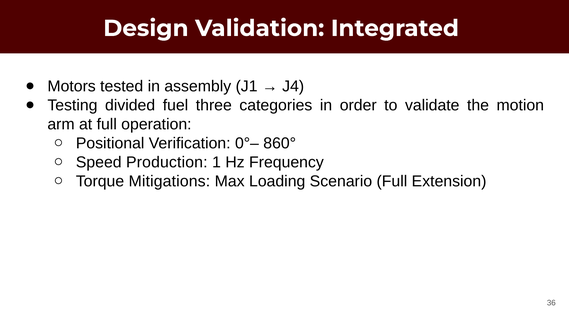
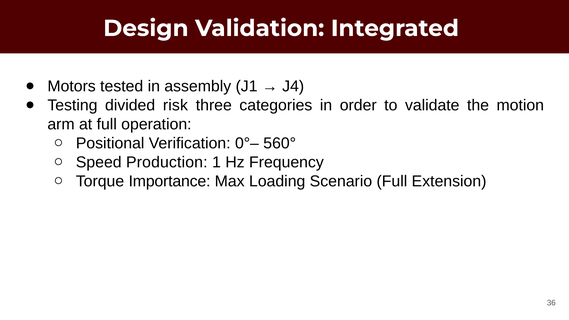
fuel: fuel -> risk
860°: 860° -> 560°
Mitigations: Mitigations -> Importance
